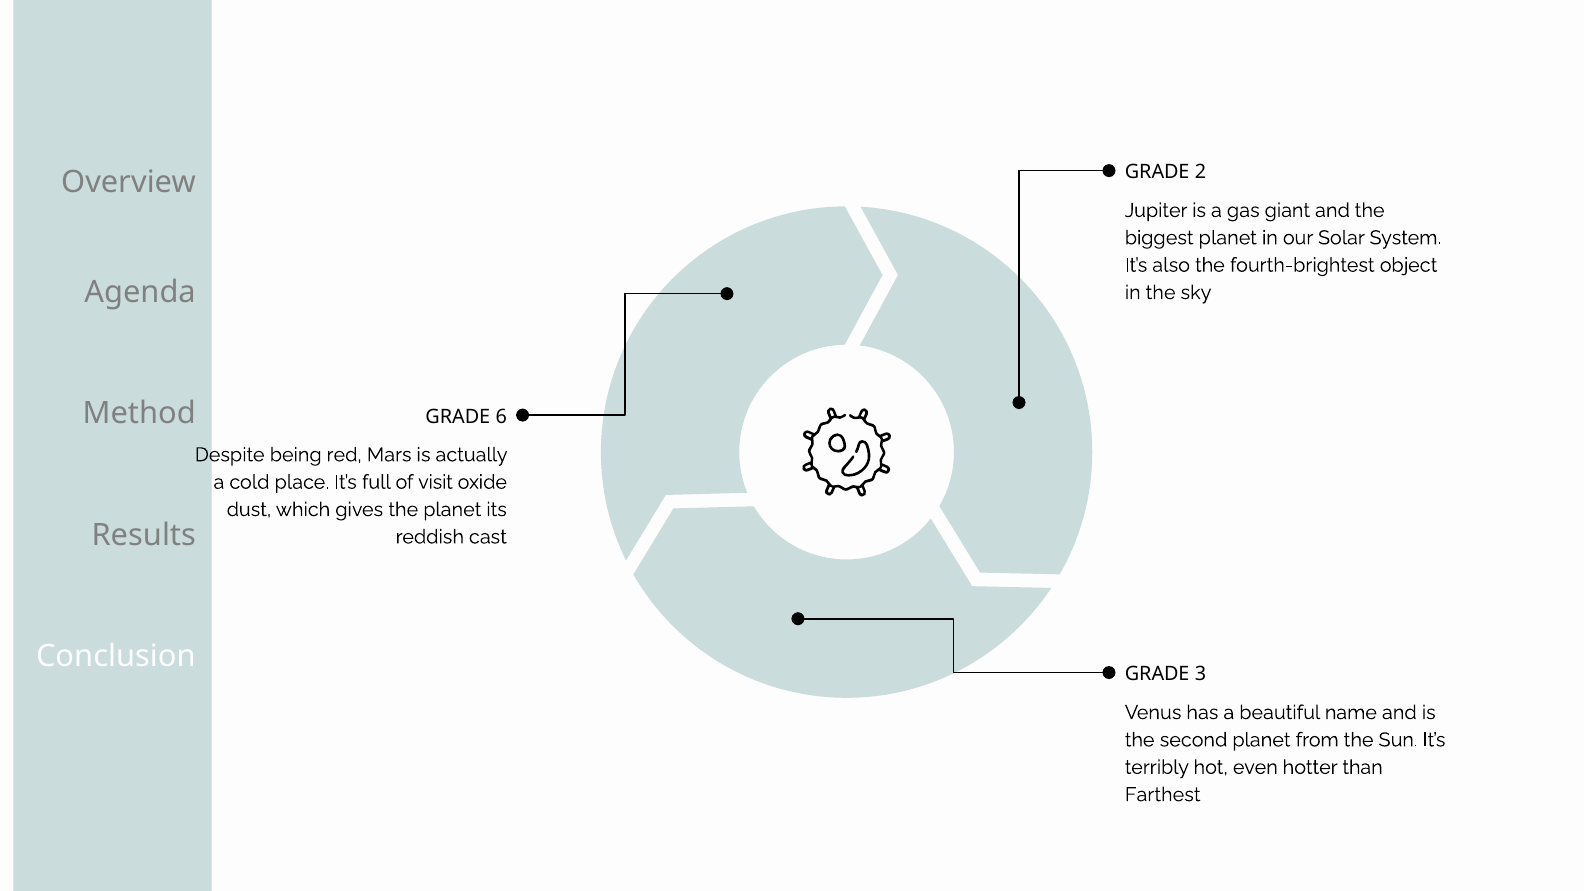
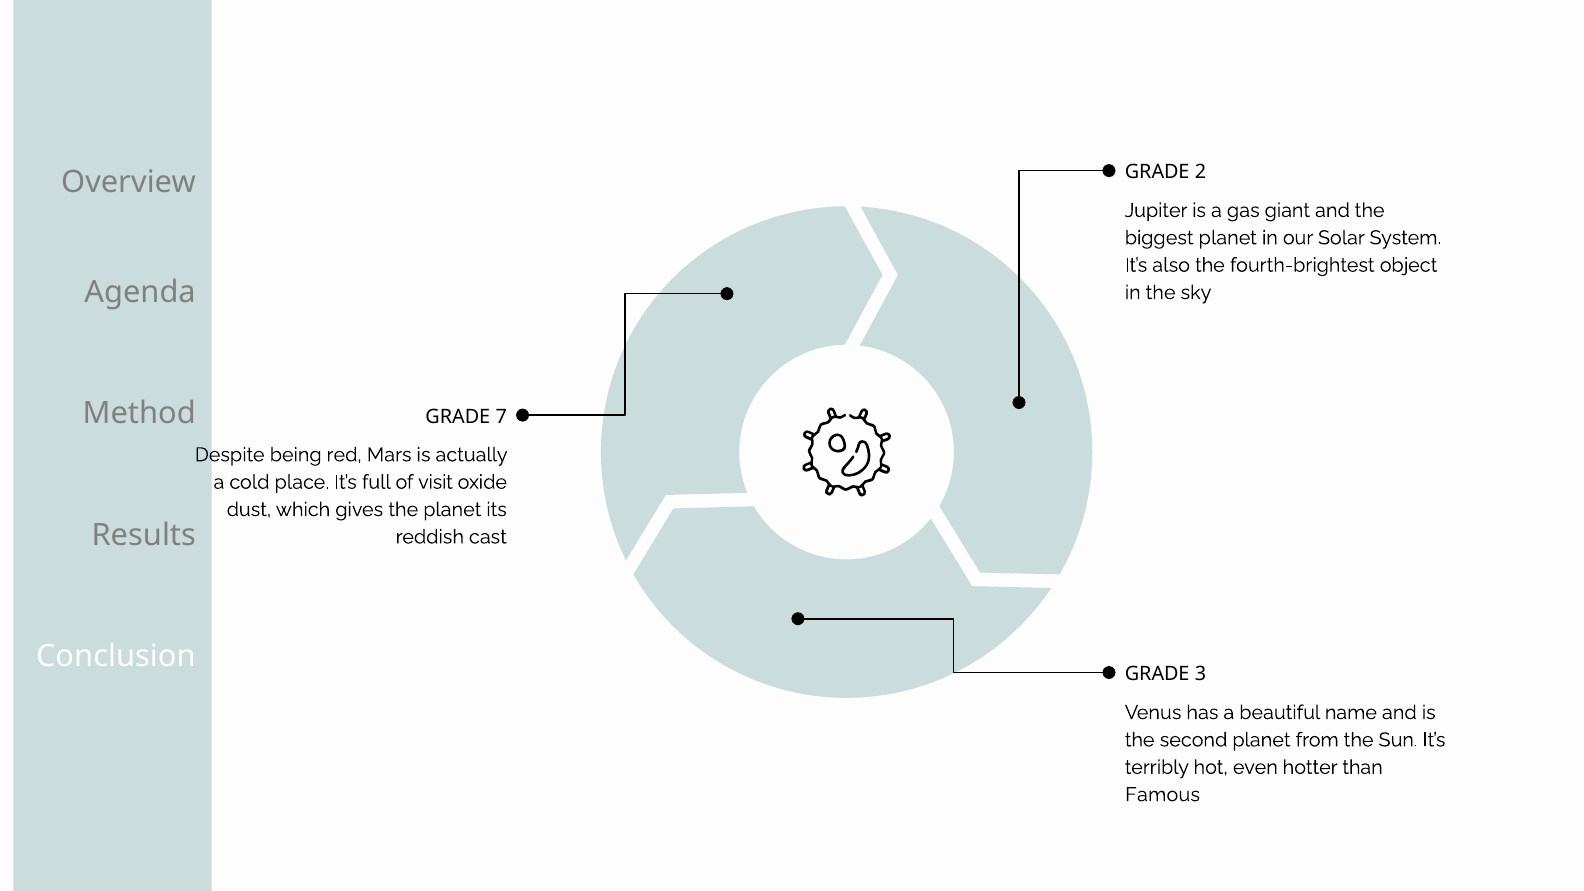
6: 6 -> 7
Farthest: Farthest -> Famous
